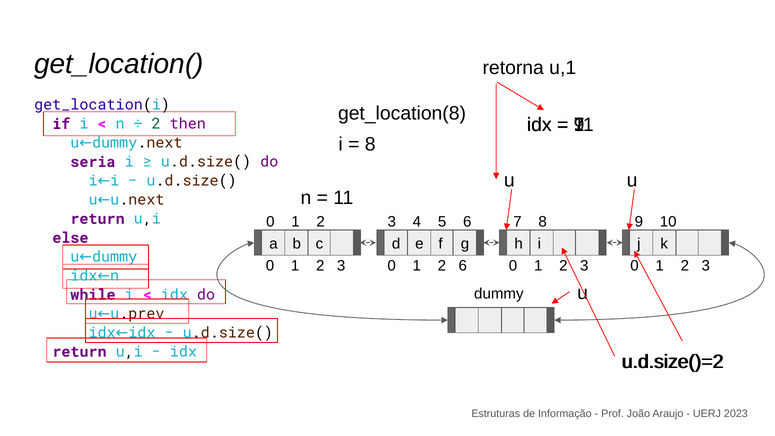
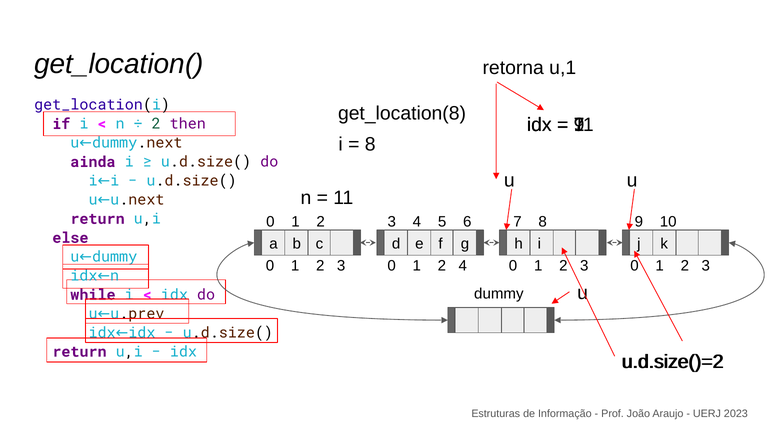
seria: seria -> ainda
2 6: 6 -> 4
